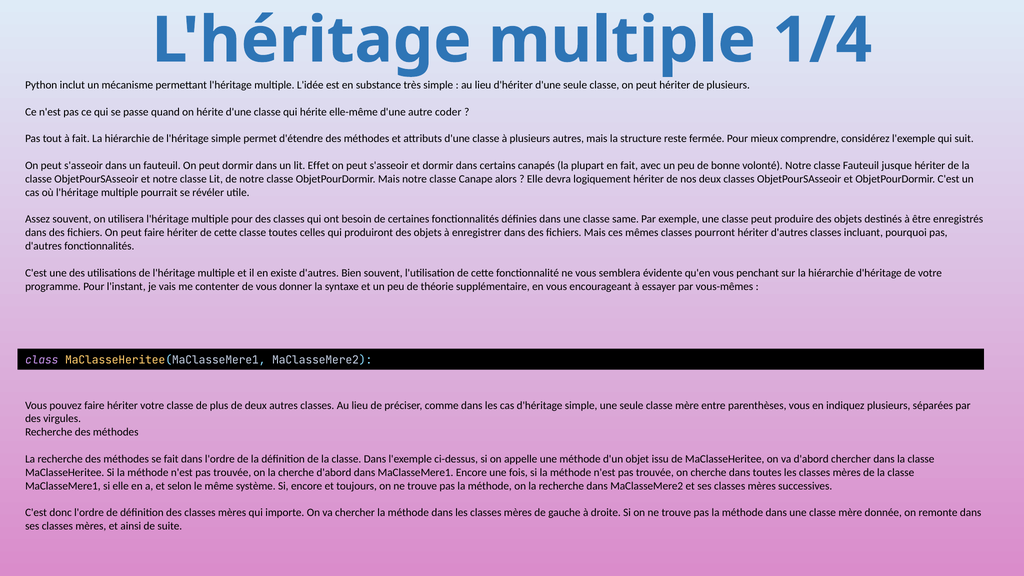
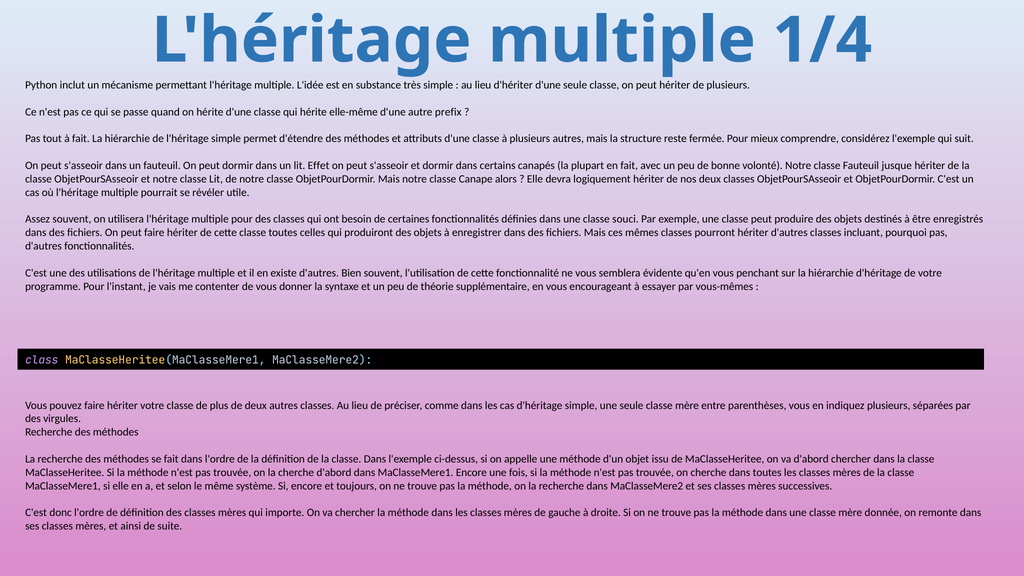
coder: coder -> prefix
same: same -> souci
